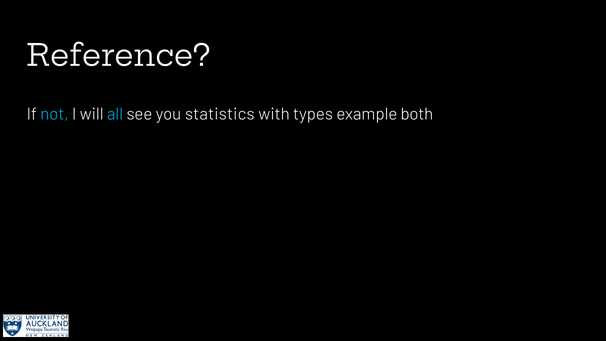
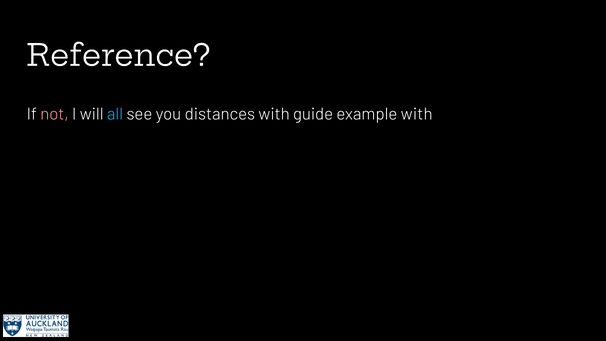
not colour: light blue -> pink
statistics: statistics -> distances
types: types -> guide
example both: both -> with
